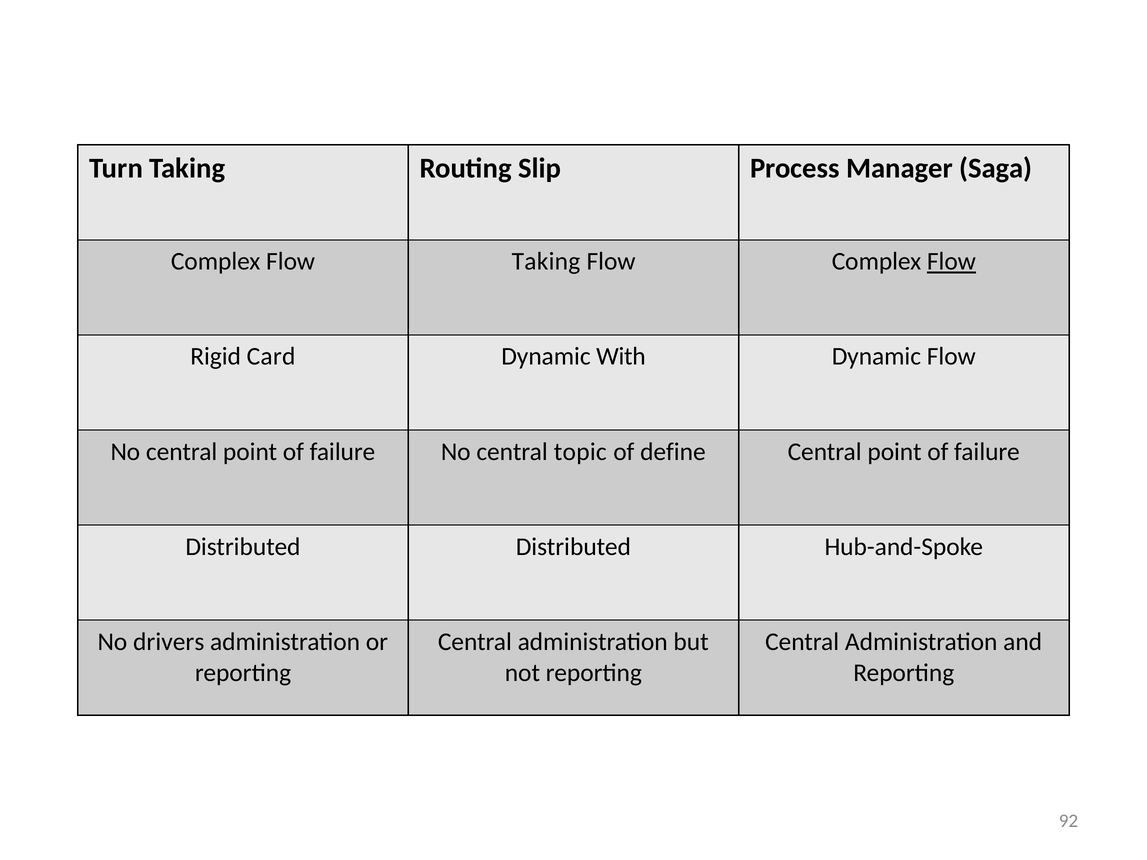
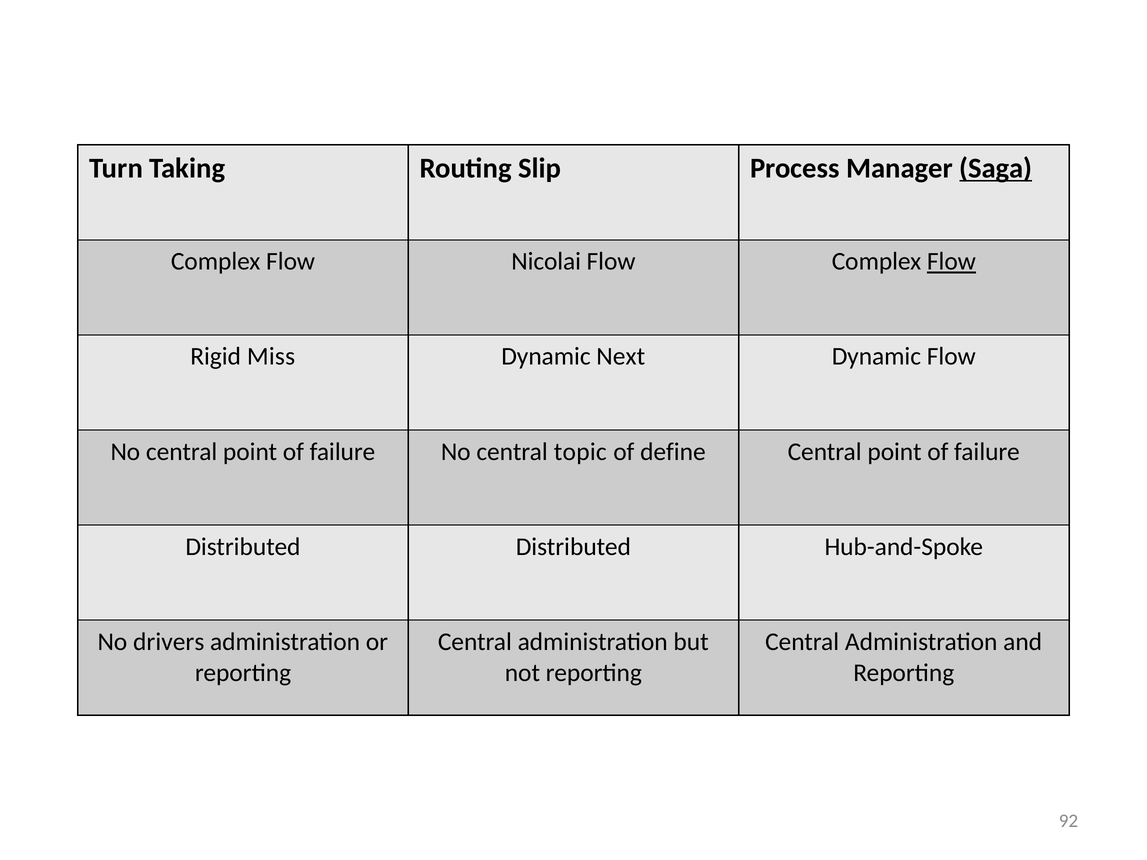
Saga underline: none -> present
Flow Taking: Taking -> Nicolai
Card: Card -> Miss
With: With -> Next
